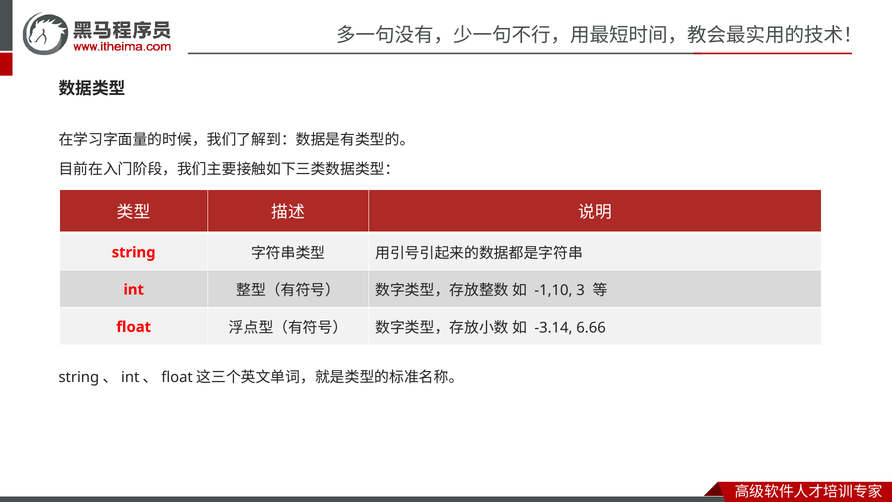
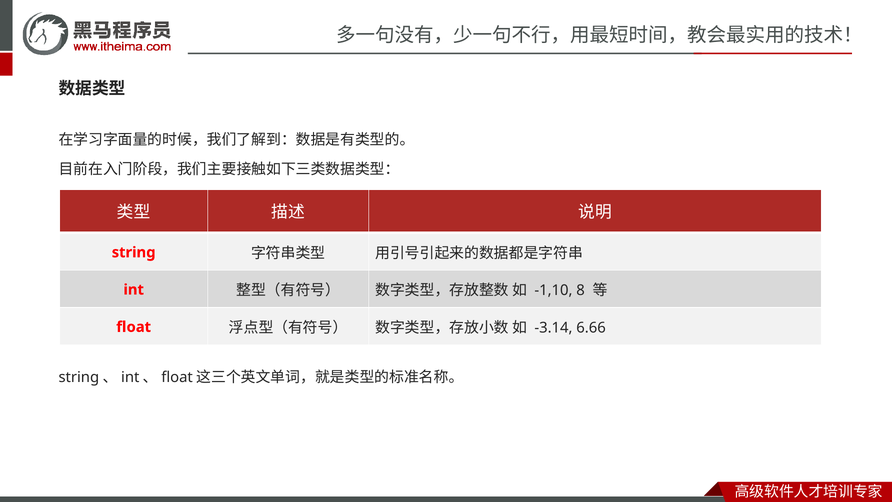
3: 3 -> 8
